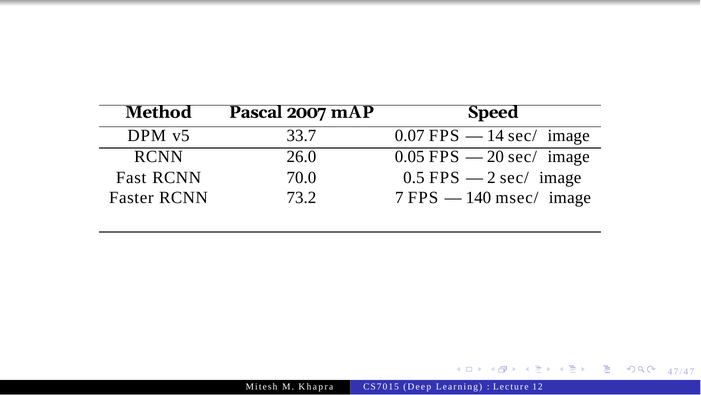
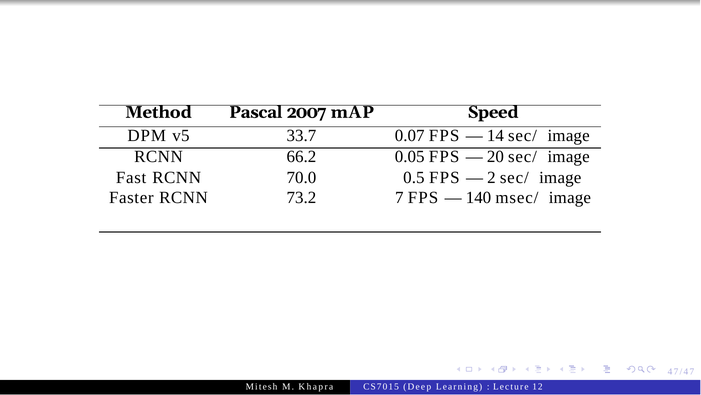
26.0: 26.0 -> 66.2
